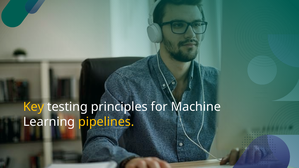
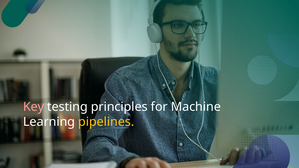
Key colour: yellow -> pink
